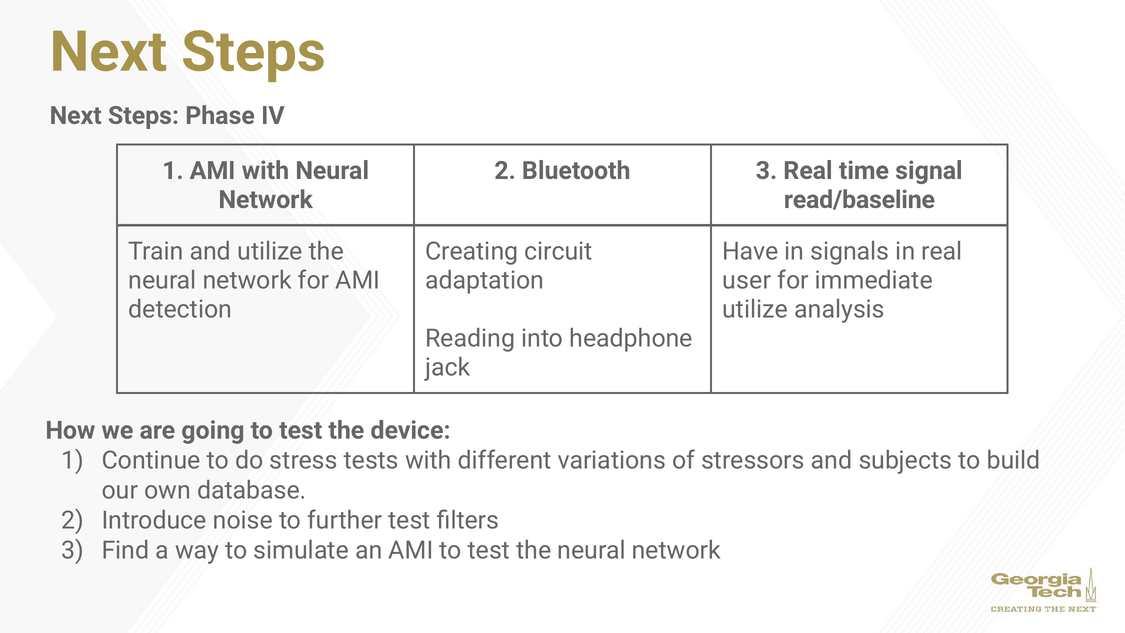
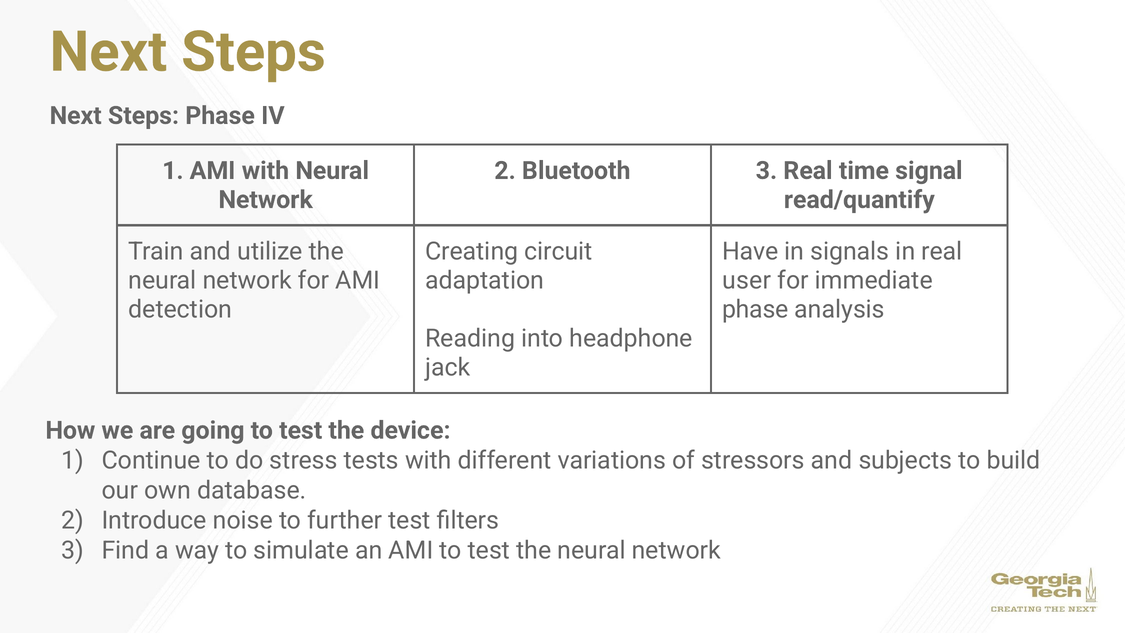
read/baseline: read/baseline -> read/quantify
utilize at (755, 309): utilize -> phase
